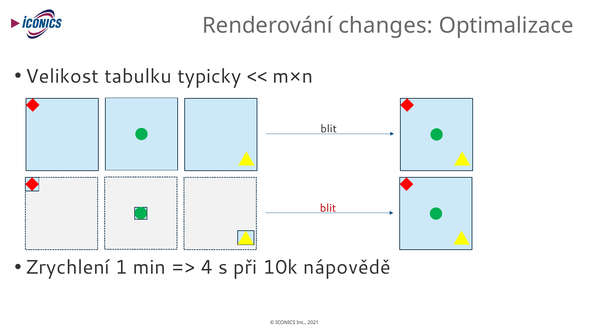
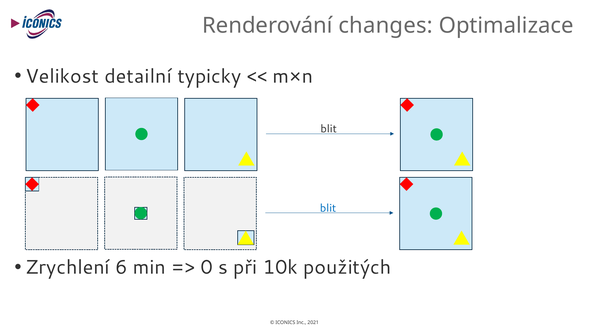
tabulku: tabulku -> detailní
blit at (328, 208) colour: red -> blue
1: 1 -> 6
4: 4 -> 0
nápovědě: nápovědě -> použitých
